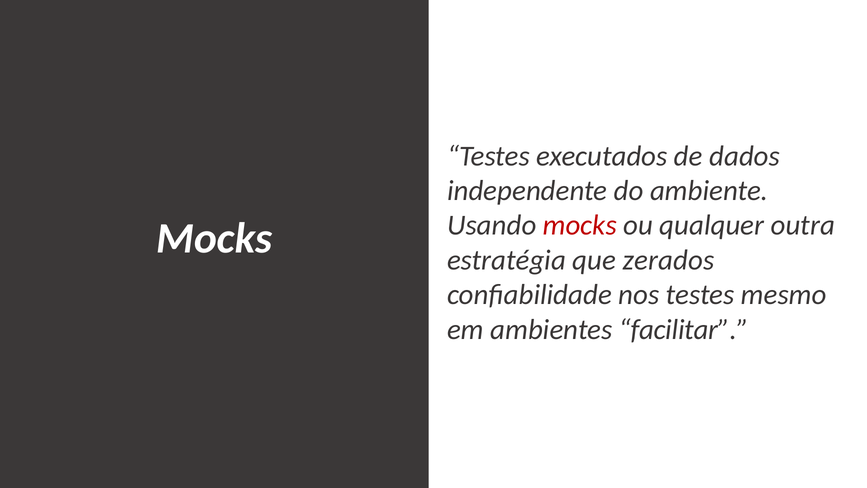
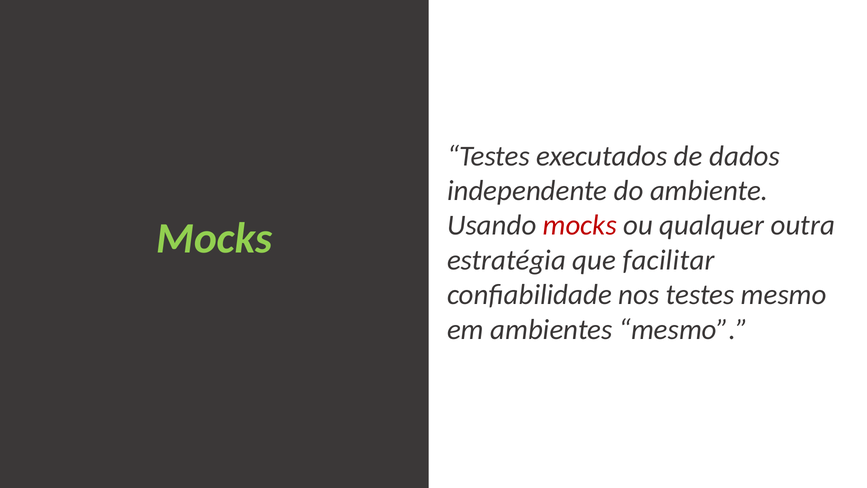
Mocks at (214, 238) colour: white -> light green
zerados: zerados -> facilitar
ambientes facilitar: facilitar -> mesmo
